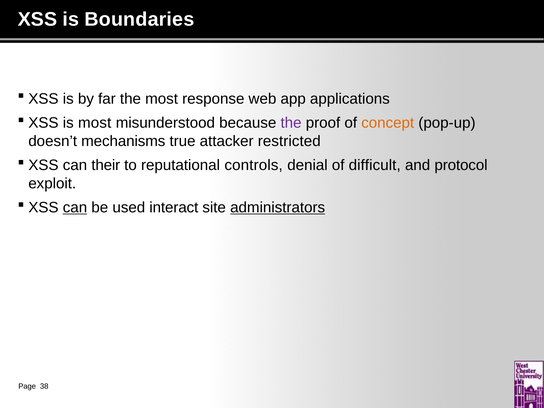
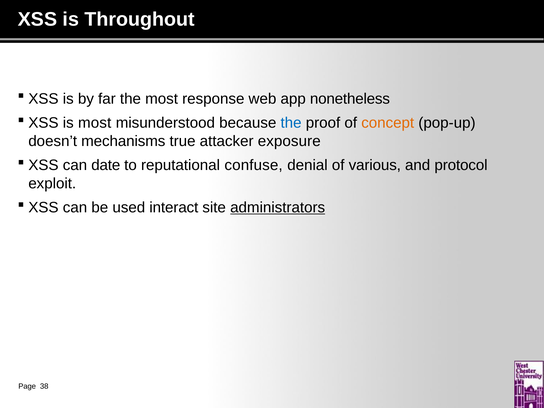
Boundaries: Boundaries -> Throughout
applications: applications -> nonetheless
the at (291, 123) colour: purple -> blue
restricted: restricted -> exposure
their: their -> date
controls: controls -> confuse
difficult: difficult -> various
can at (75, 208) underline: present -> none
